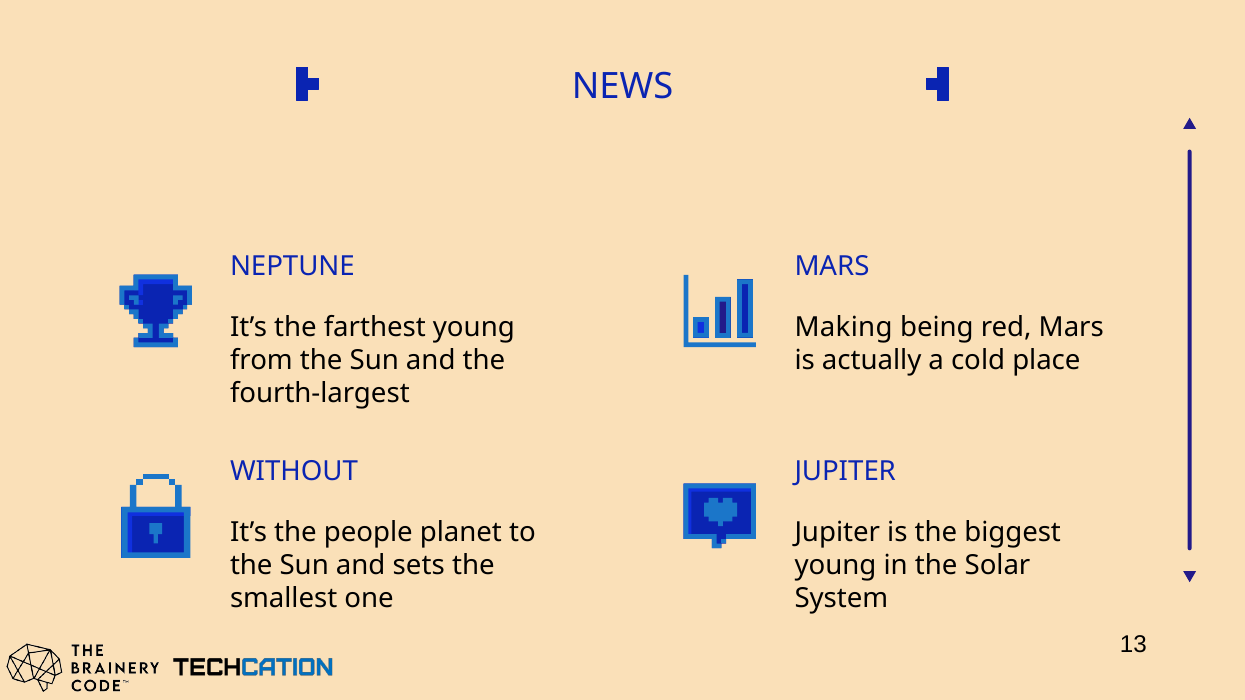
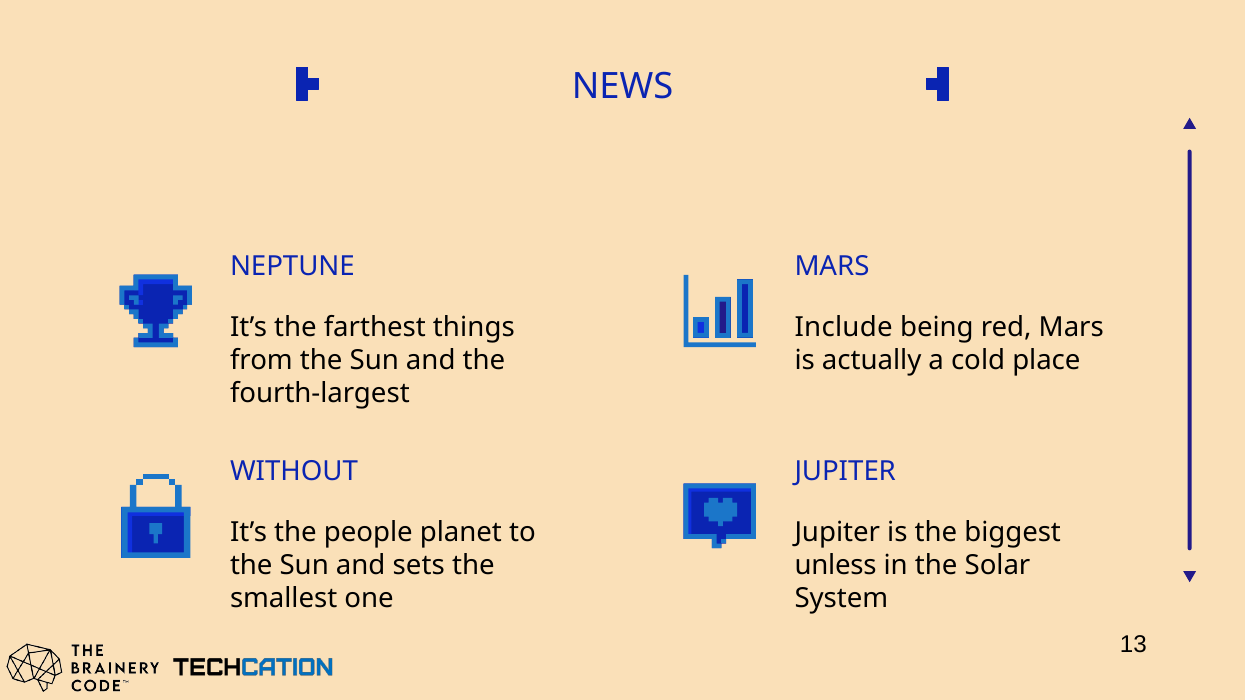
farthest young: young -> things
Making: Making -> Include
young at (836, 566): young -> unless
